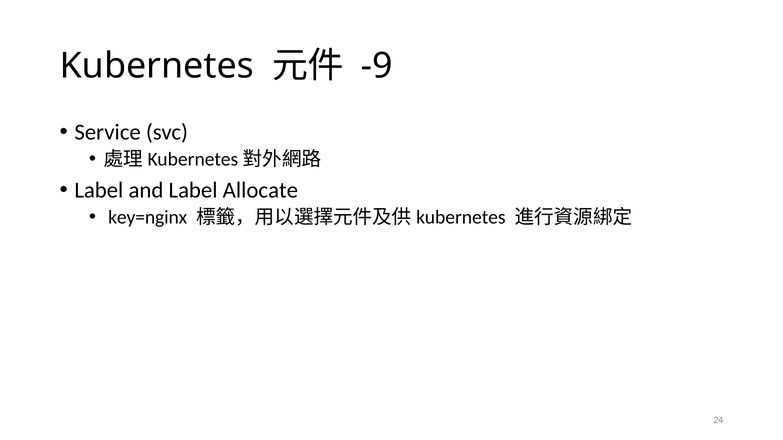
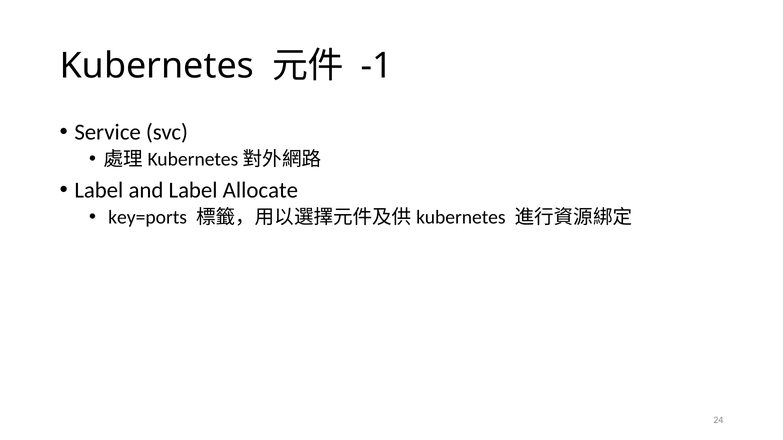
-9: -9 -> -1
key=nginx: key=nginx -> key=ports
